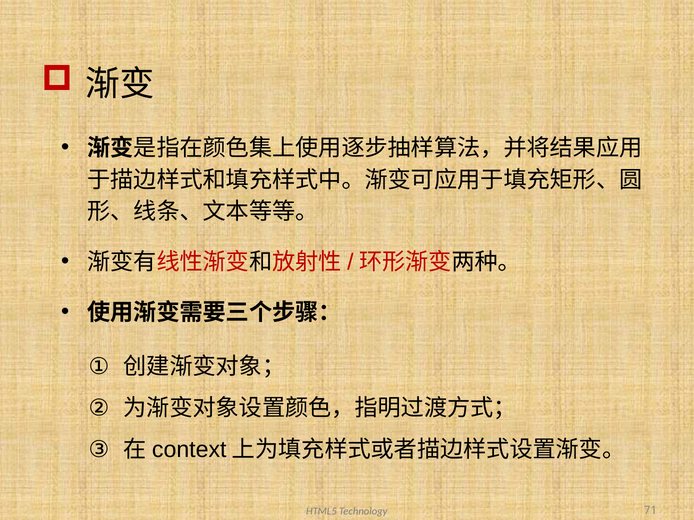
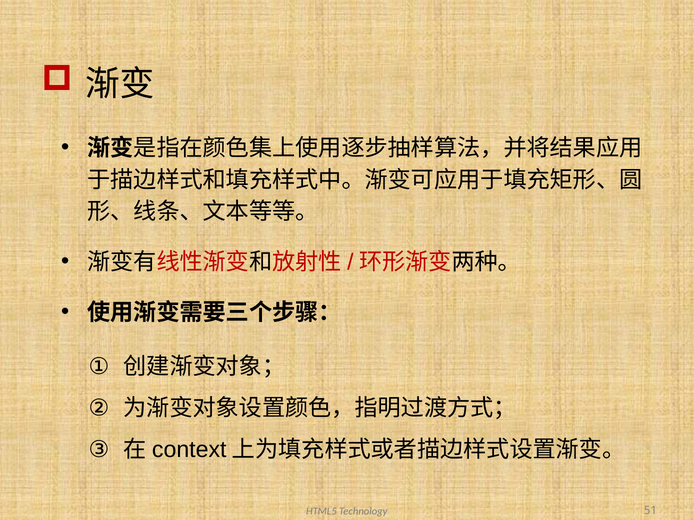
71: 71 -> 51
